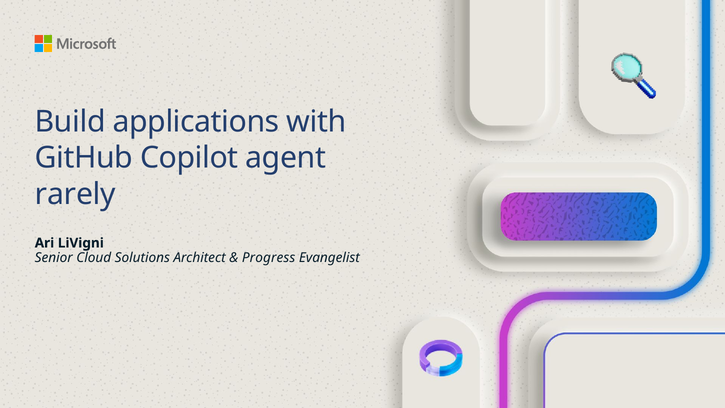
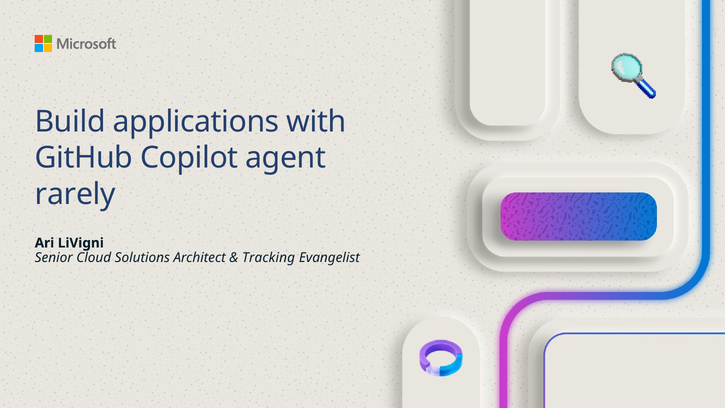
Progress: Progress -> Tracking
